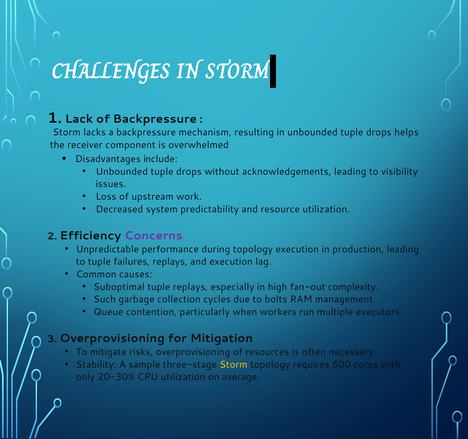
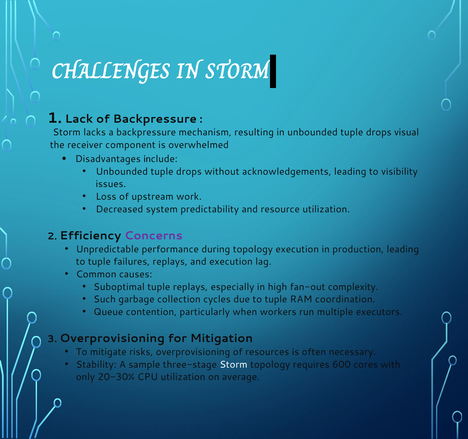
helps: helps -> visual
due to bolts: bolts -> tuple
management: management -> coordination
Storm at (234, 364) colour: yellow -> white
